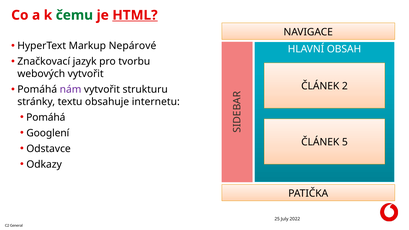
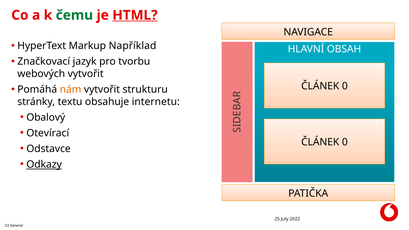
Nepárové: Nepárové -> Například
2 at (345, 86): 2 -> 0
nám colour: purple -> orange
Pomáhá at (46, 117): Pomáhá -> Obalový
Googlení: Googlení -> Otevírací
5 at (345, 142): 5 -> 0
Odkazy underline: none -> present
